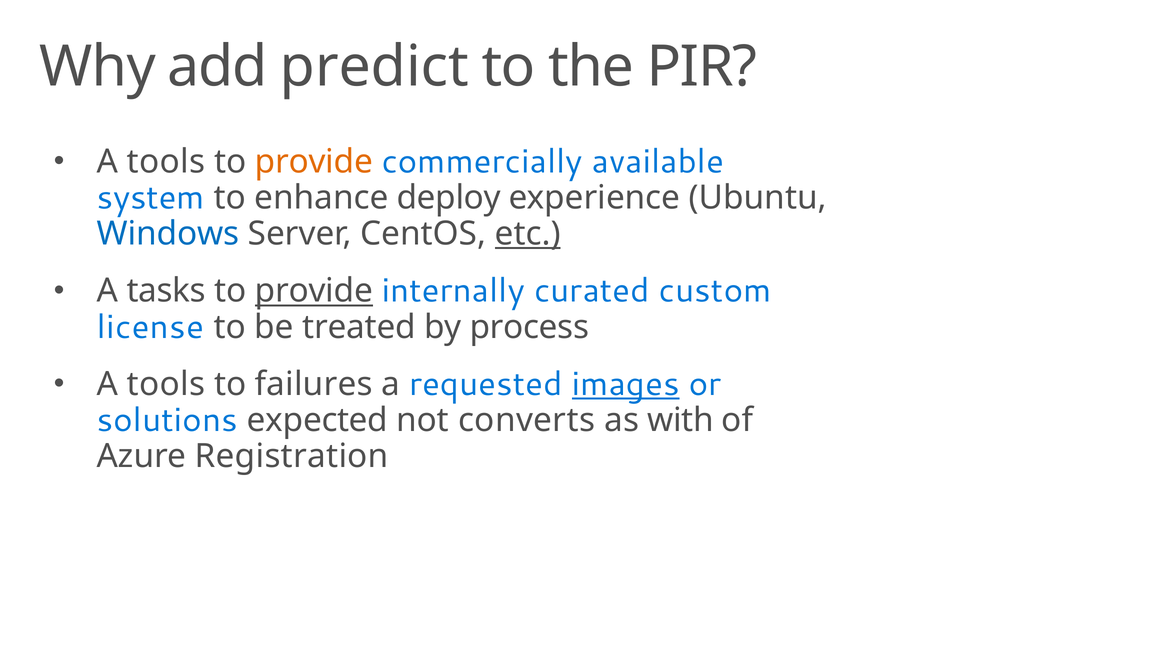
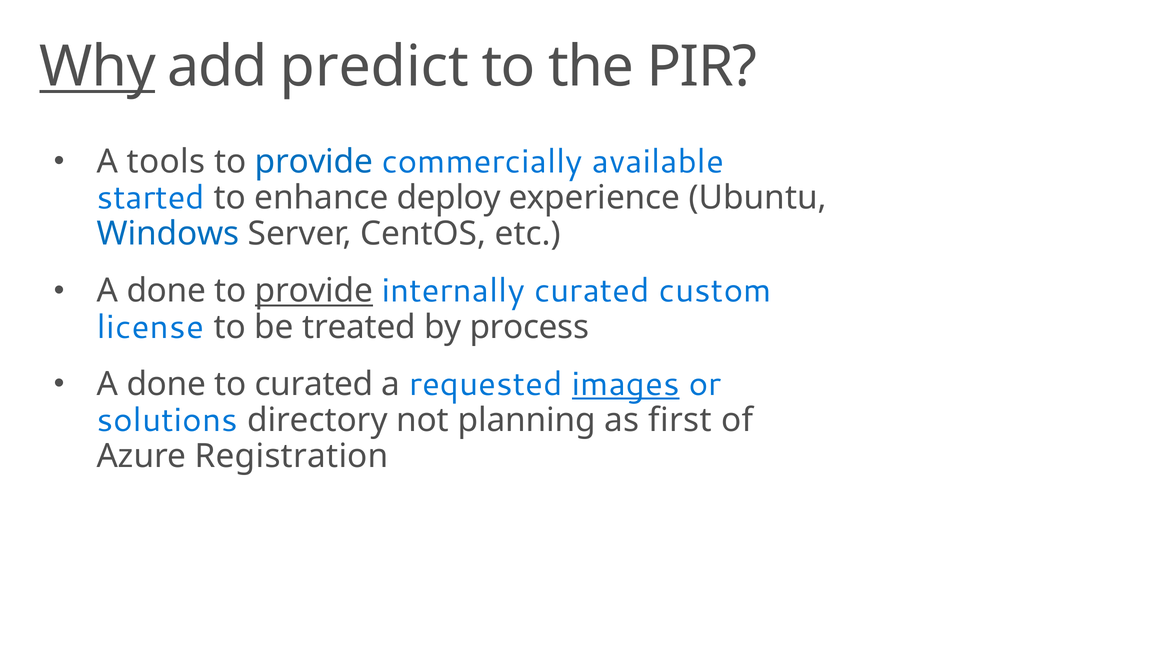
Why underline: none -> present
provide at (314, 162) colour: orange -> blue
system: system -> started
etc underline: present -> none
tasks at (166, 291): tasks -> done
tools at (166, 384): tools -> done
to failures: failures -> curated
expected: expected -> directory
converts: converts -> planning
with: with -> first
